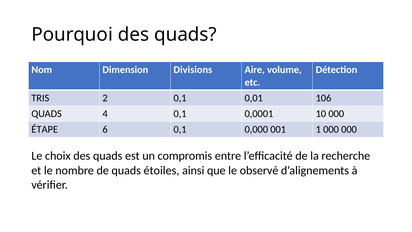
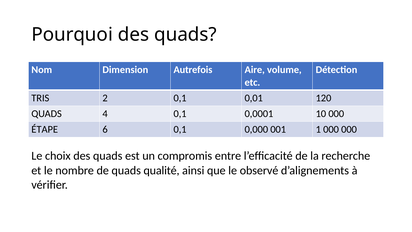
Divisions: Divisions -> Autrefois
106: 106 -> 120
étoiles: étoiles -> qualité
